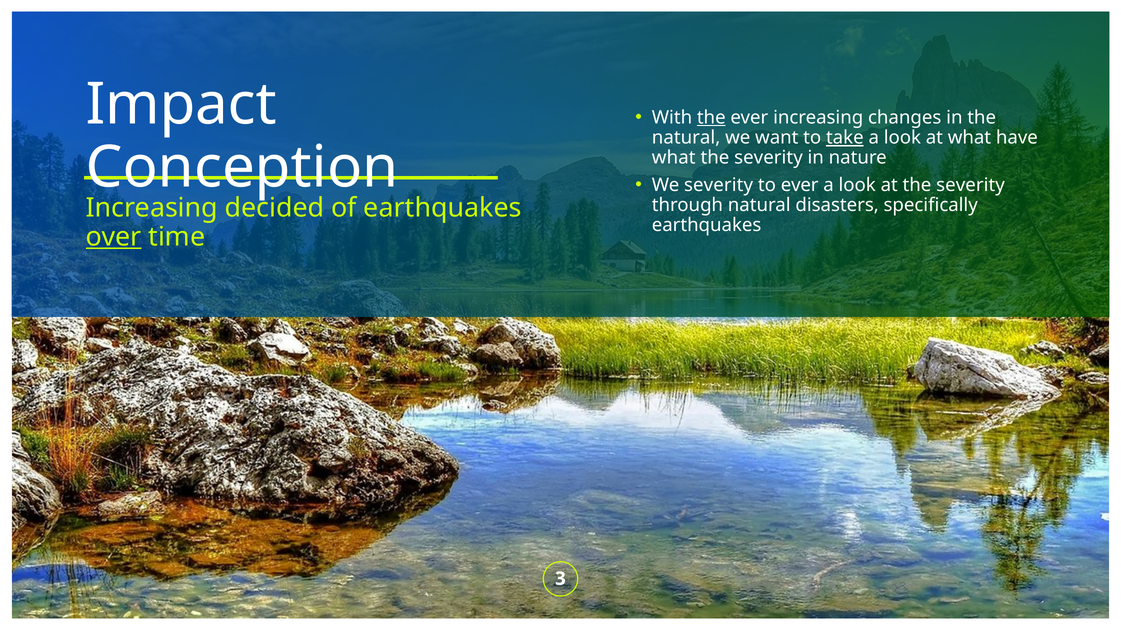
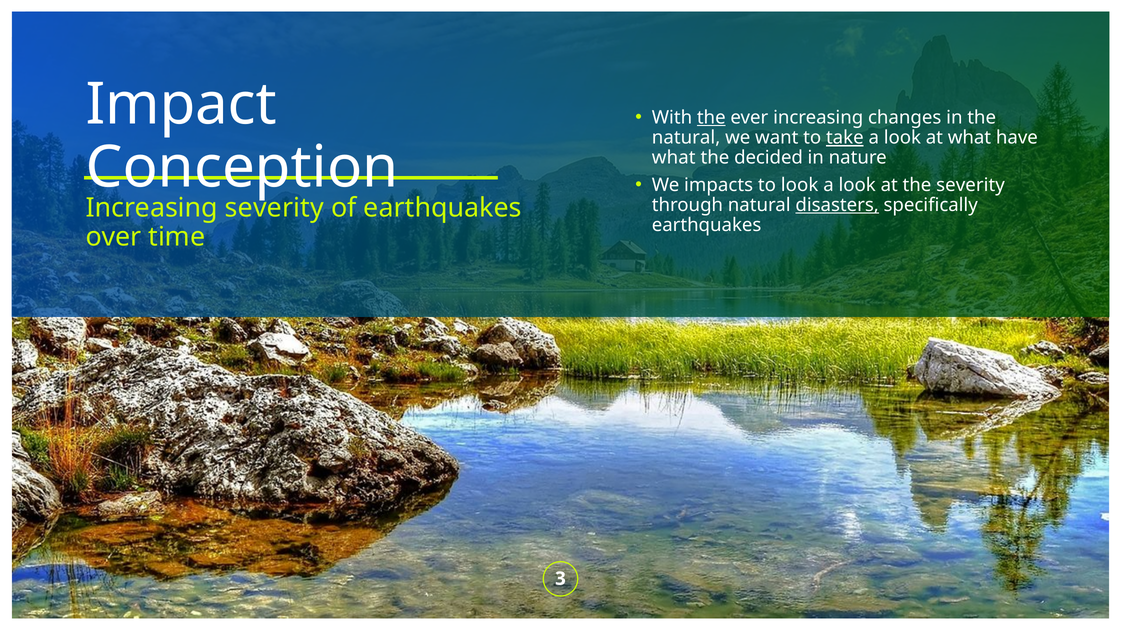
severity at (768, 158): severity -> decided
We severity: severity -> impacts
to ever: ever -> look
disasters underline: none -> present
Increasing decided: decided -> severity
over underline: present -> none
